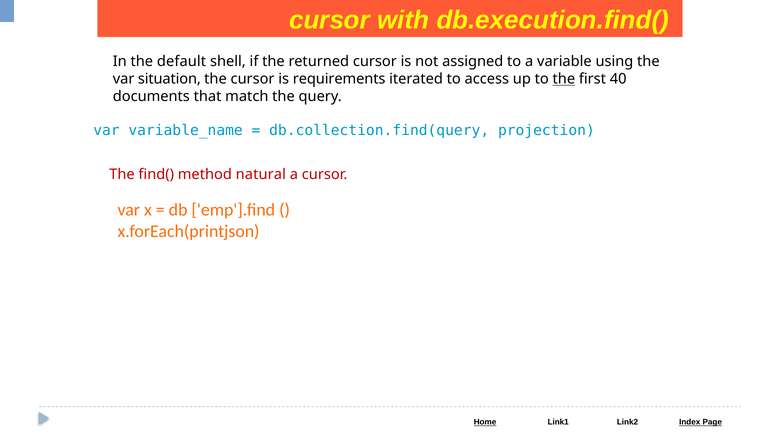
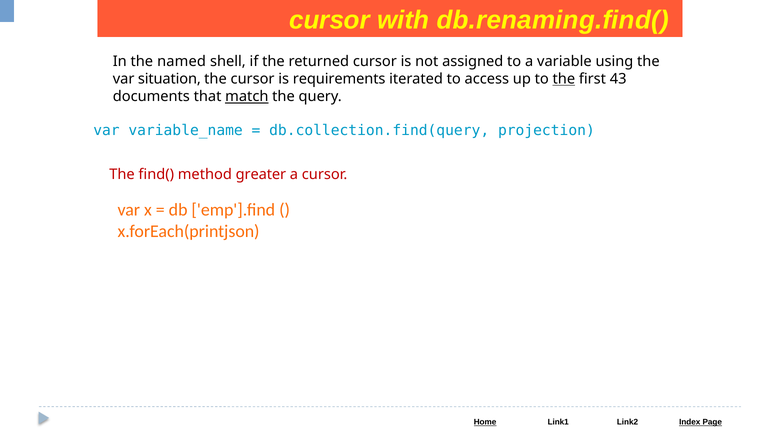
db.execution.find(: db.execution.find( -> db.renaming.find(
default: default -> named
40: 40 -> 43
match underline: none -> present
natural: natural -> greater
